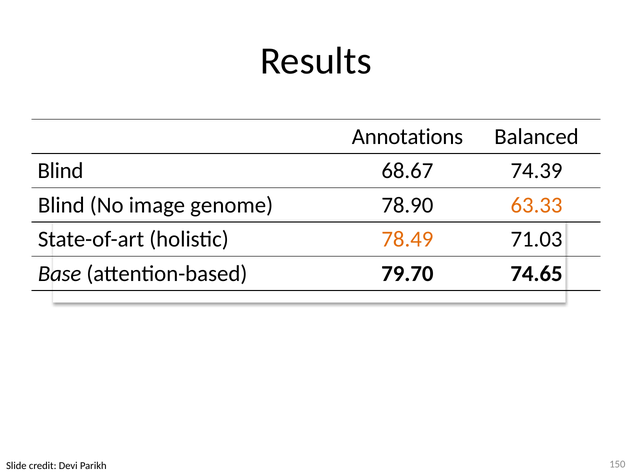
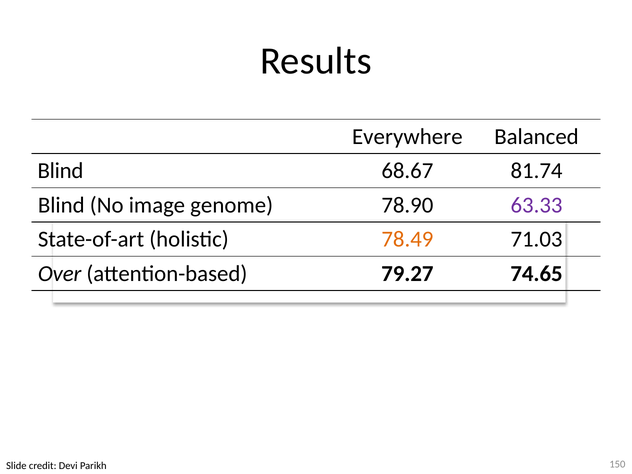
Annotations: Annotations -> Everywhere
74.39: 74.39 -> 81.74
63.33 colour: orange -> purple
Base: Base -> Over
79.70: 79.70 -> 79.27
